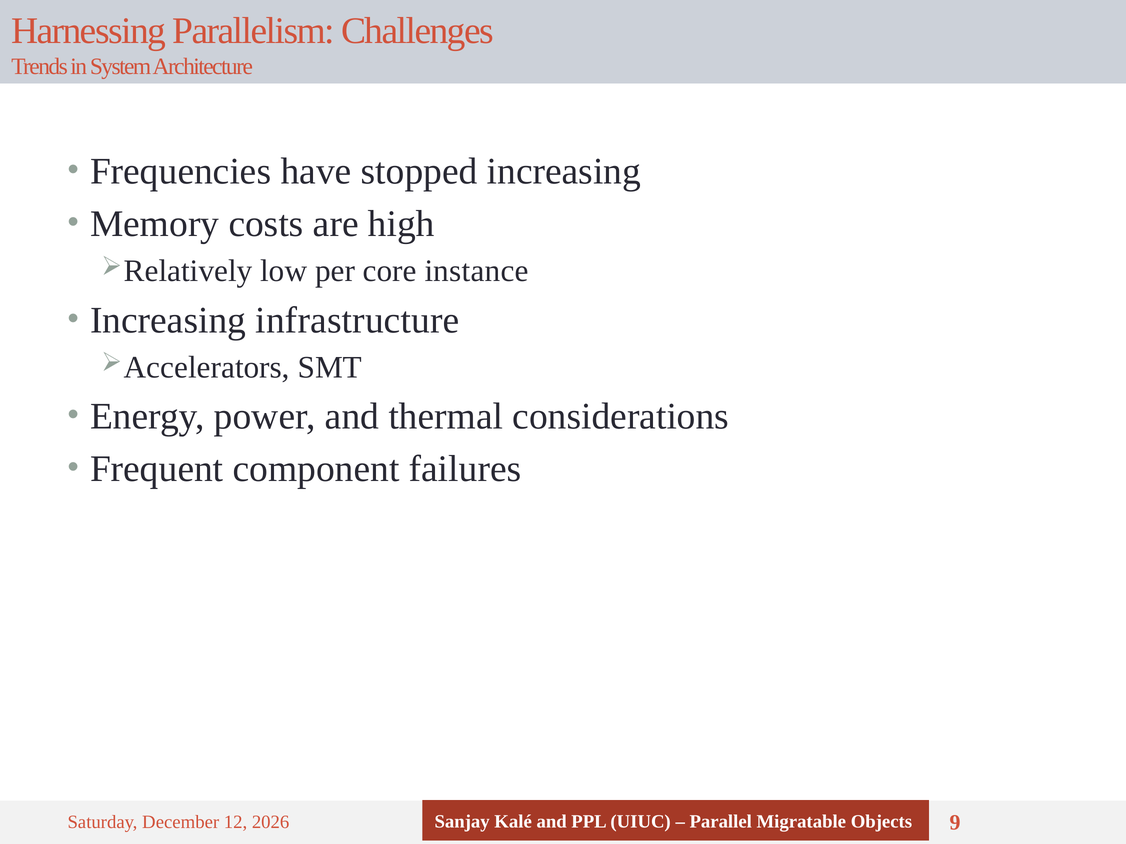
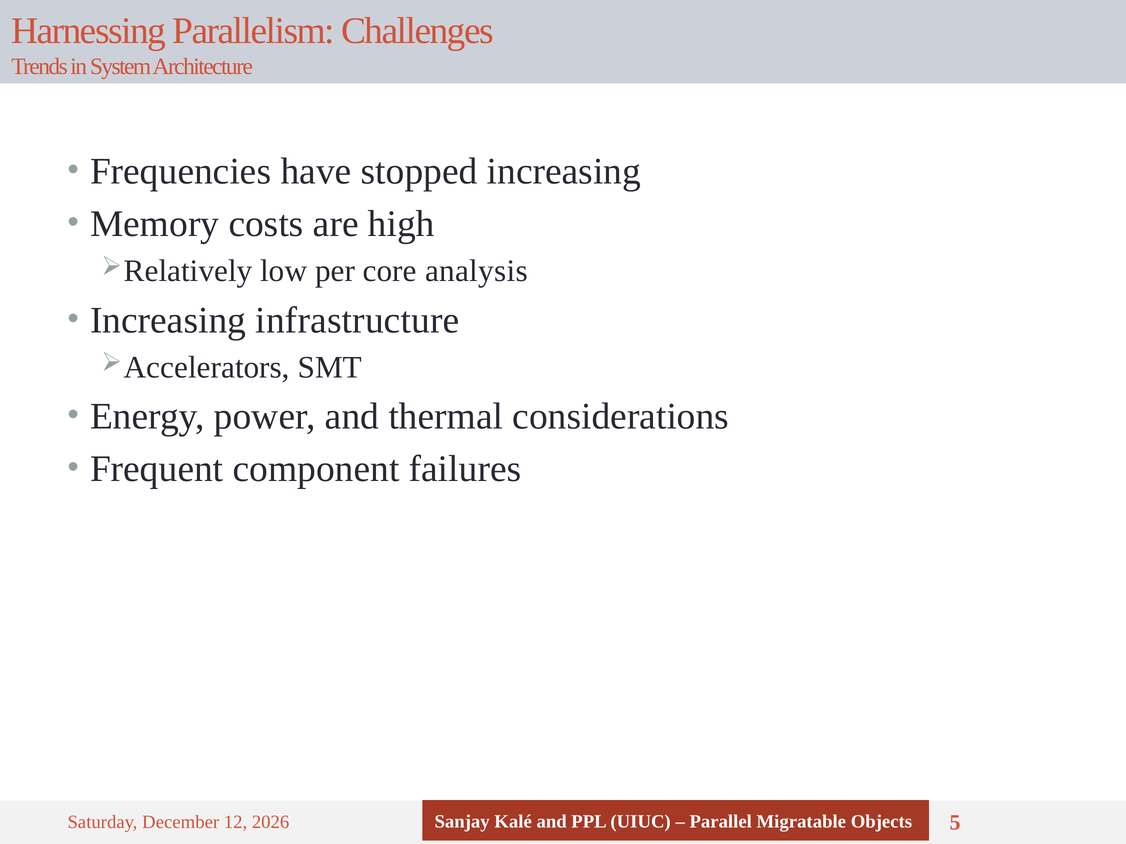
instance: instance -> analysis
9: 9 -> 5
